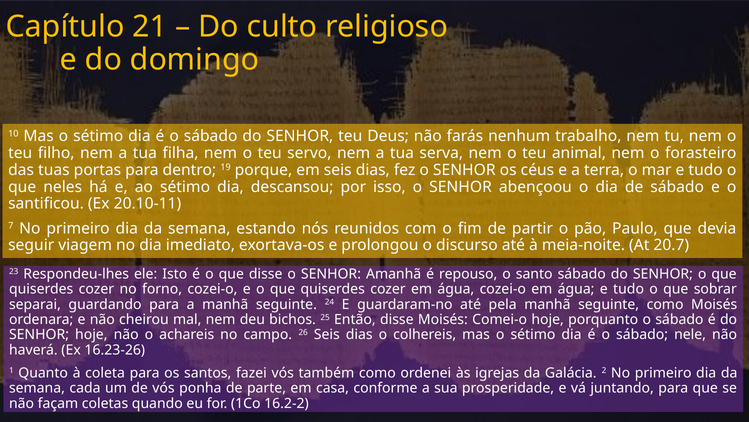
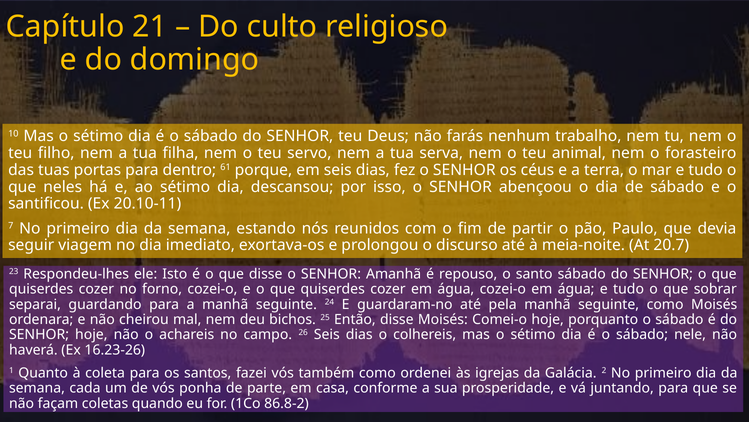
19: 19 -> 61
16.2-2: 16.2-2 -> 86.8-2
